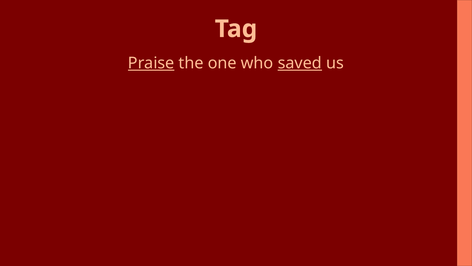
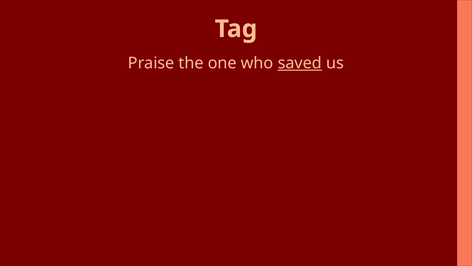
Praise underline: present -> none
